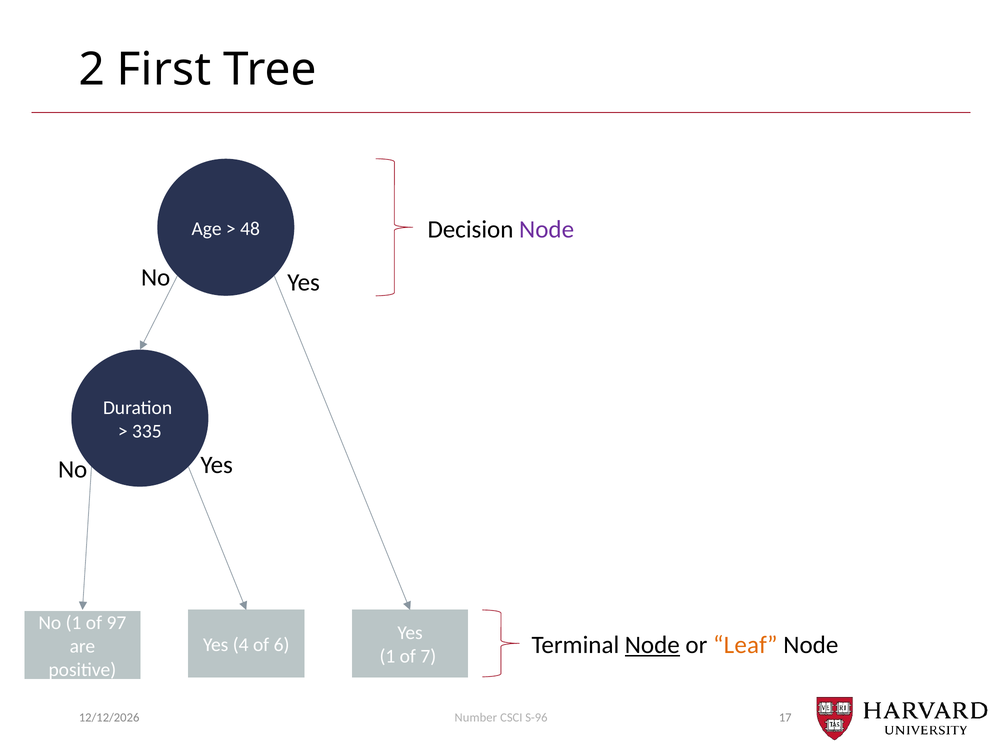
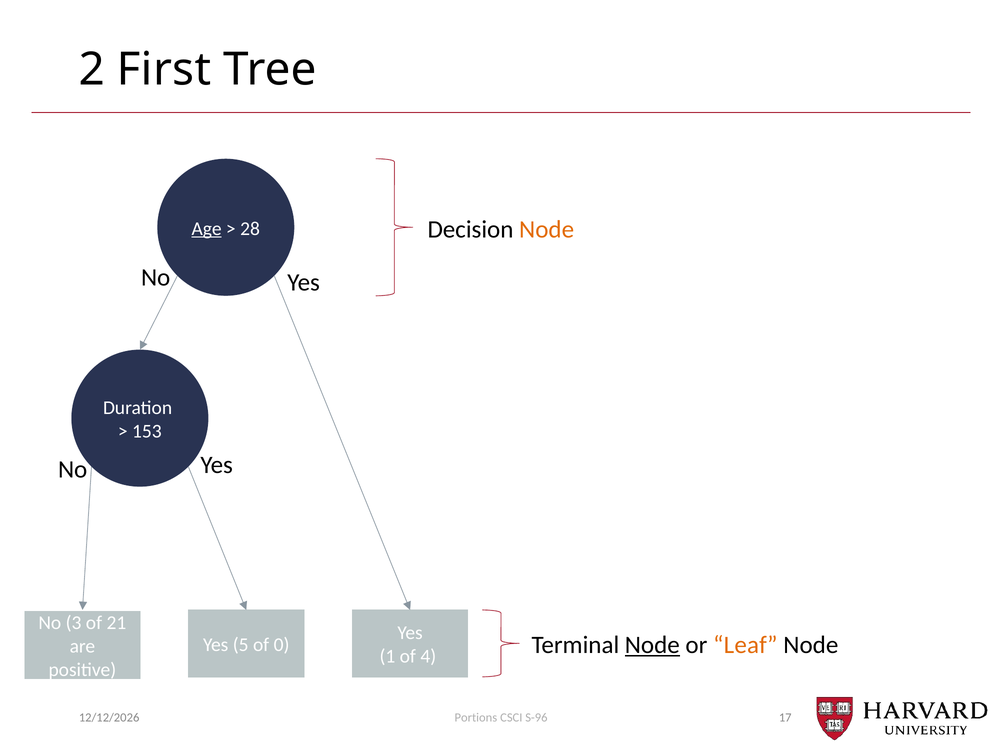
Node at (547, 229) colour: purple -> orange
Age underline: none -> present
48: 48 -> 28
335: 335 -> 153
No 1: 1 -> 3
97: 97 -> 21
4: 4 -> 5
6: 6 -> 0
7: 7 -> 4
Number: Number -> Portions
